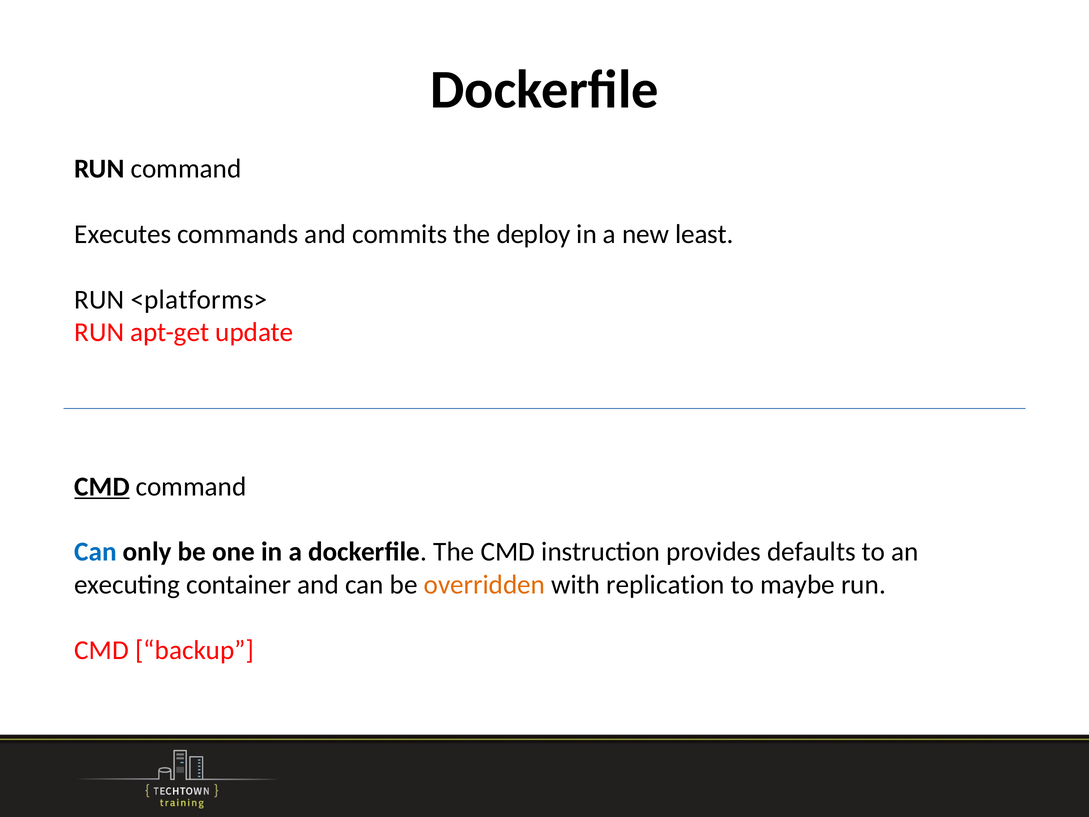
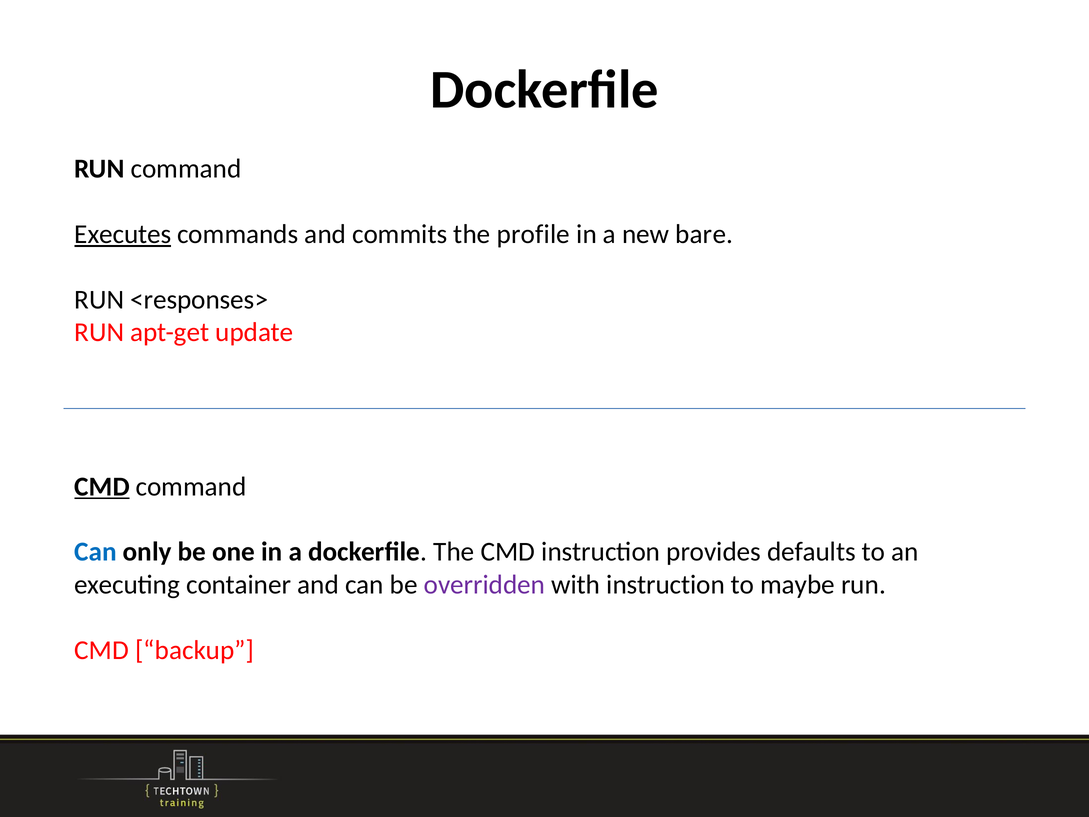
Executes underline: none -> present
deploy: deploy -> profile
least: least -> bare
<platforms>: <platforms> -> <responses>
overridden colour: orange -> purple
with replication: replication -> instruction
